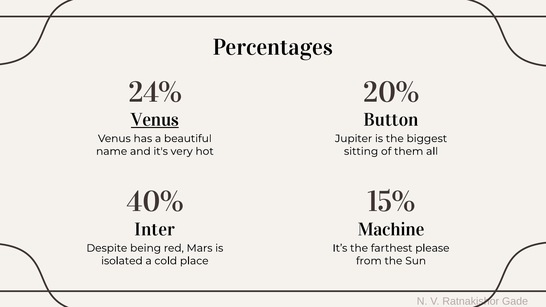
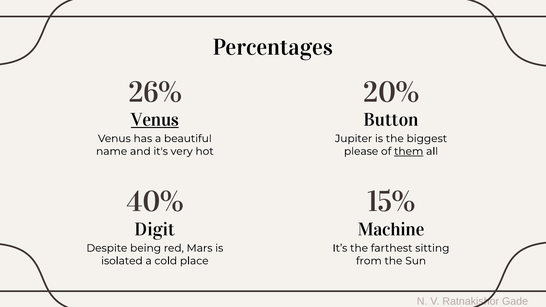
24%: 24% -> 26%
sitting: sitting -> please
them underline: none -> present
Inter: Inter -> Digit
please: please -> sitting
